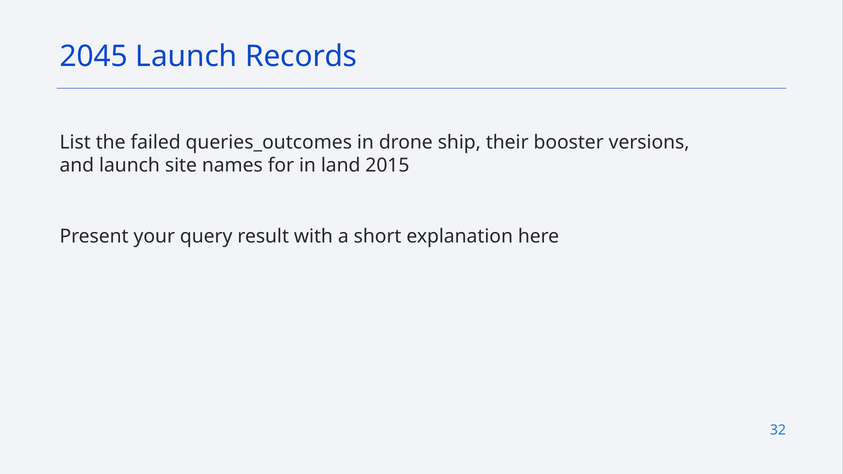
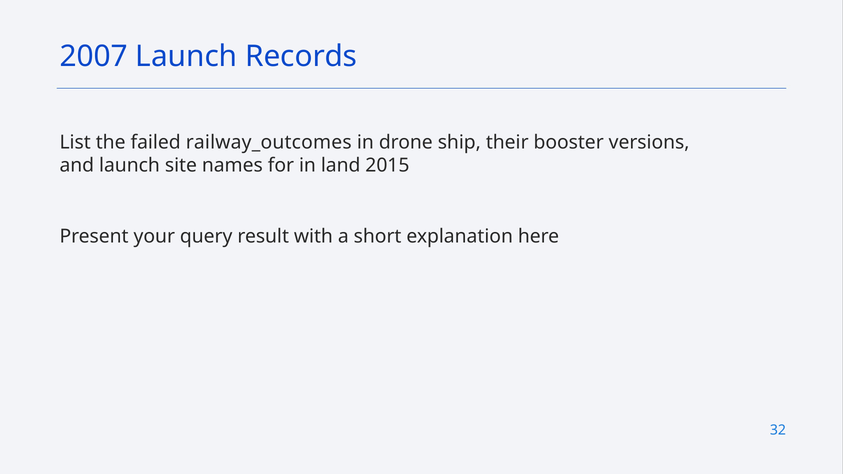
2045: 2045 -> 2007
queries_outcomes: queries_outcomes -> railway_outcomes
